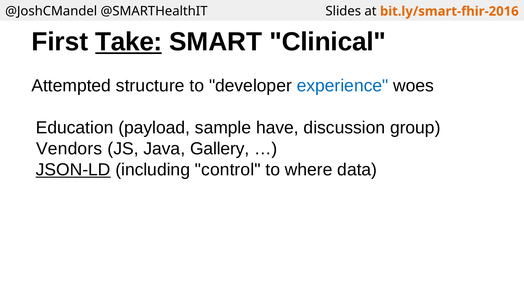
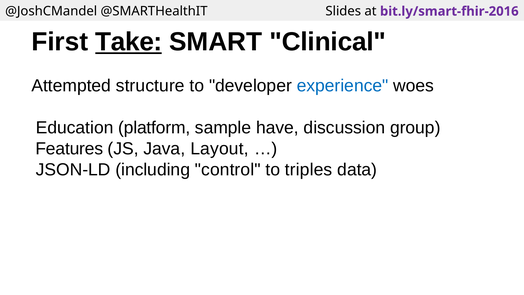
bit.ly/smart-fhir-2016 colour: orange -> purple
payload: payload -> platform
Vendors: Vendors -> Features
Gallery: Gallery -> Layout
JSON-LD underline: present -> none
where: where -> triples
